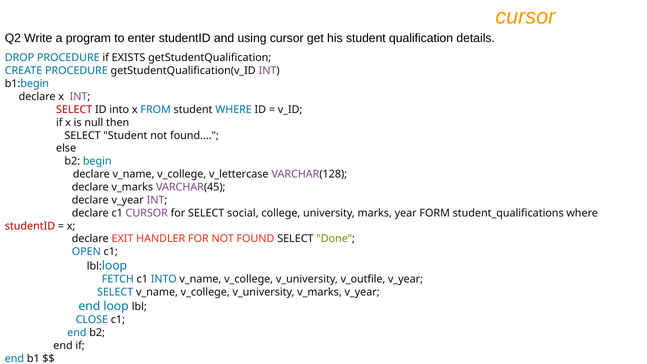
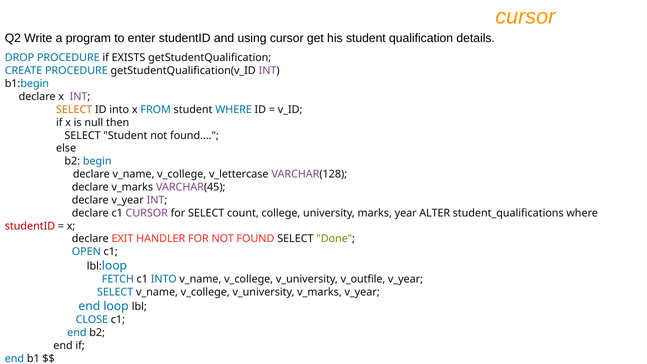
SELECT at (74, 110) colour: red -> orange
social: social -> count
FORM: FORM -> ALTER
